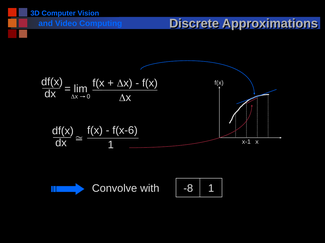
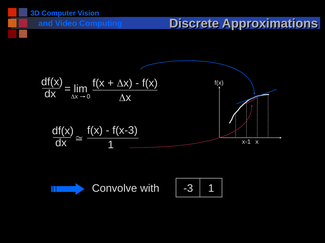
f(x-6: f(x-6 -> f(x-3
-8: -8 -> -3
